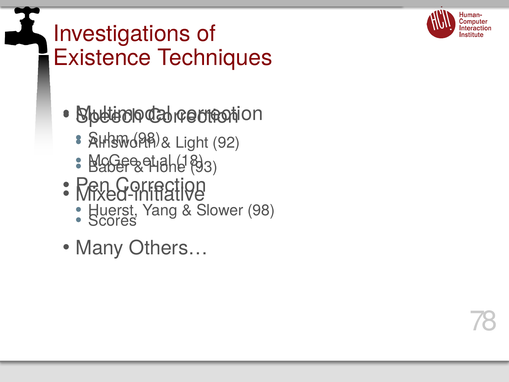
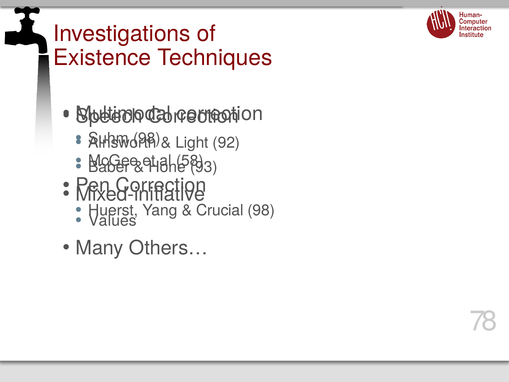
18: 18 -> 58
Slower: Slower -> Crucial
Scores: Scores -> Values
